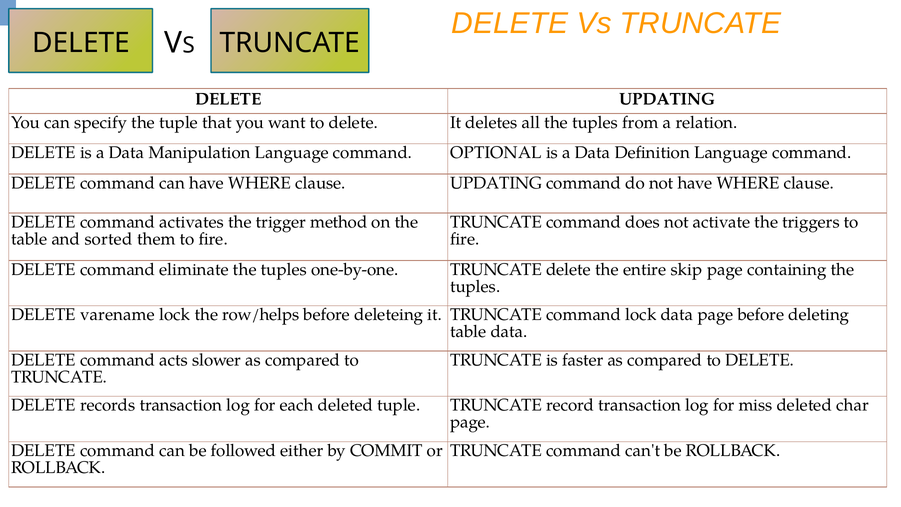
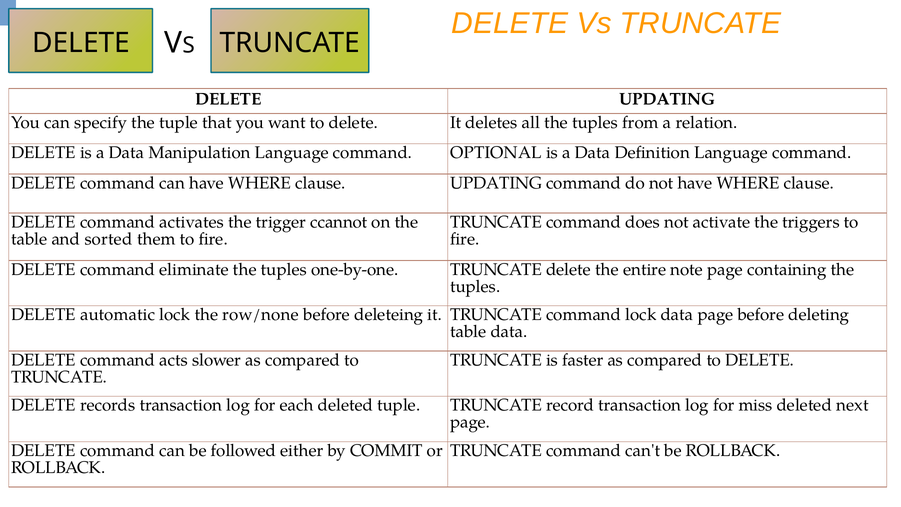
method: method -> ccannot
skip: skip -> note
varename: varename -> automatic
row/helps: row/helps -> row/none
char: char -> next
